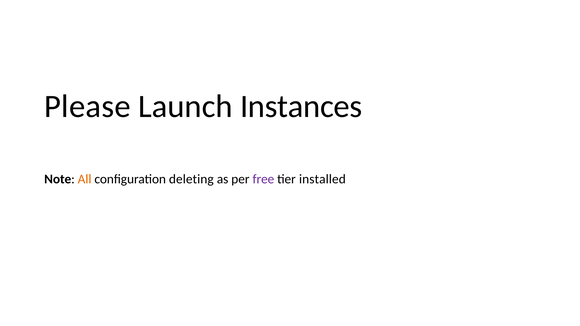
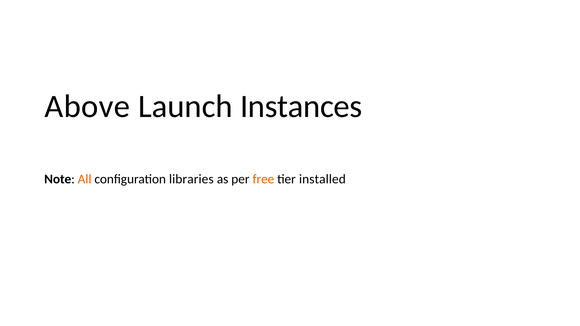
Please: Please -> Above
deleting: deleting -> libraries
free colour: purple -> orange
